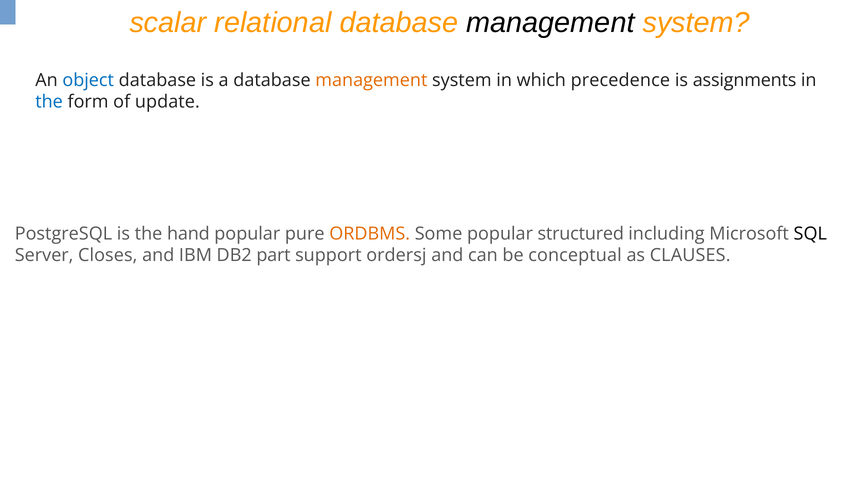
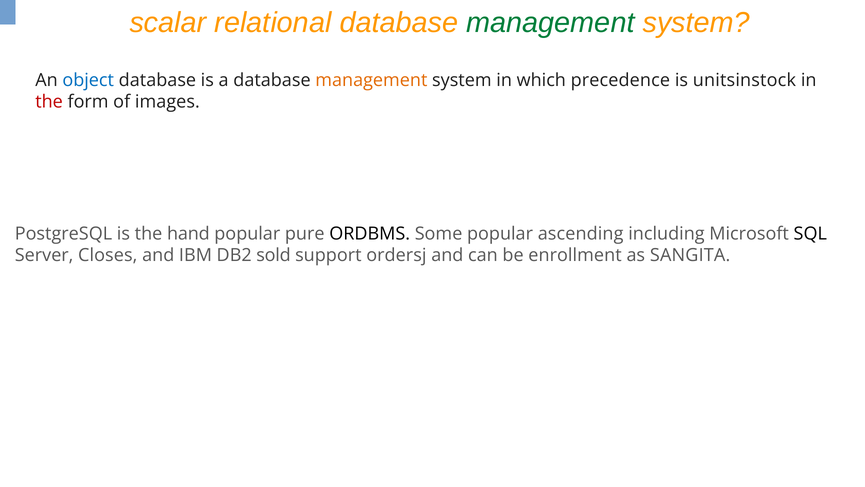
management at (550, 22) colour: black -> green
assignments: assignments -> unitsinstock
the at (49, 102) colour: blue -> red
update: update -> images
ORDBMS colour: orange -> black
structured: structured -> ascending
part: part -> sold
conceptual: conceptual -> enrollment
CLAUSES: CLAUSES -> SANGITA
